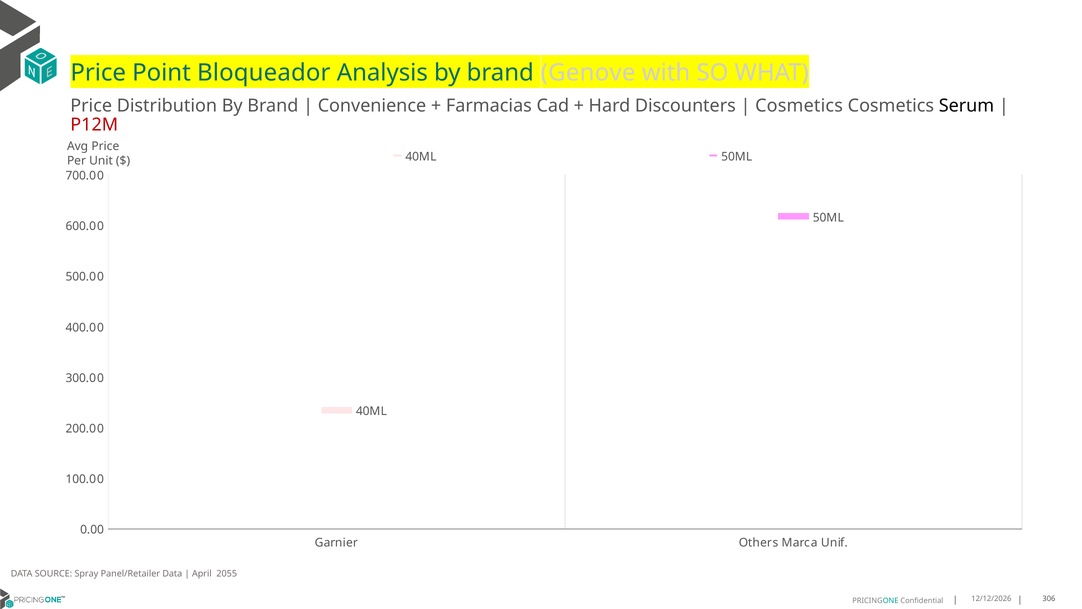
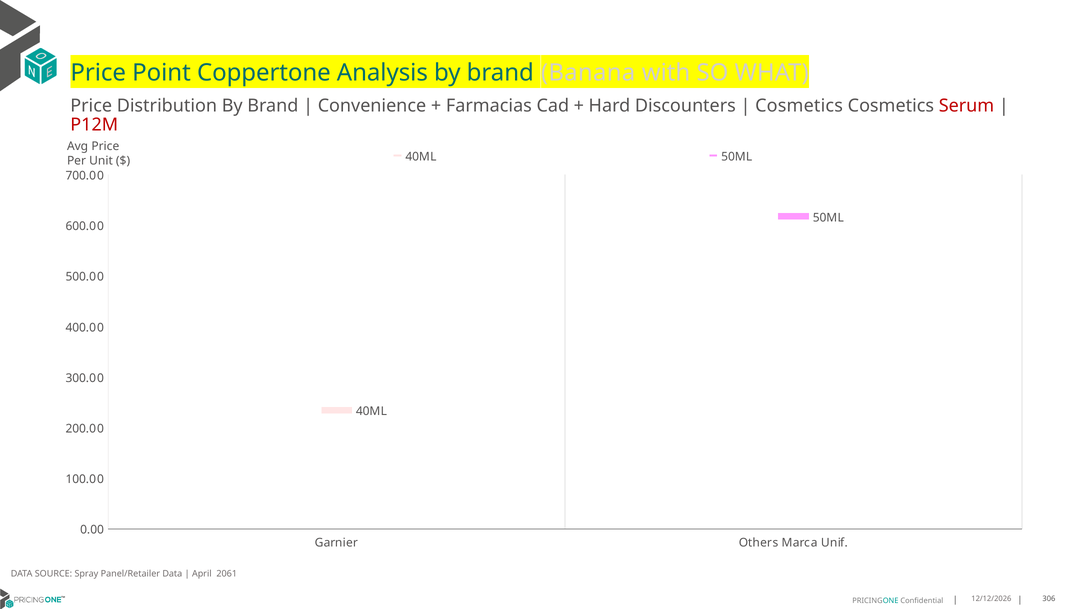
Bloqueador: Bloqueador -> Coppertone
Genove: Genove -> Banana
Serum colour: black -> red
2055: 2055 -> 2061
